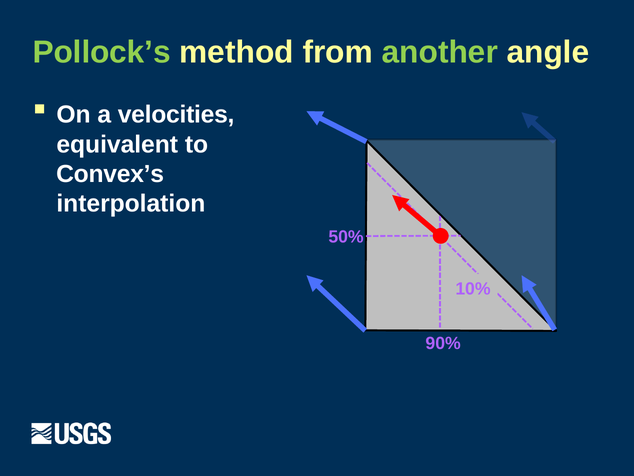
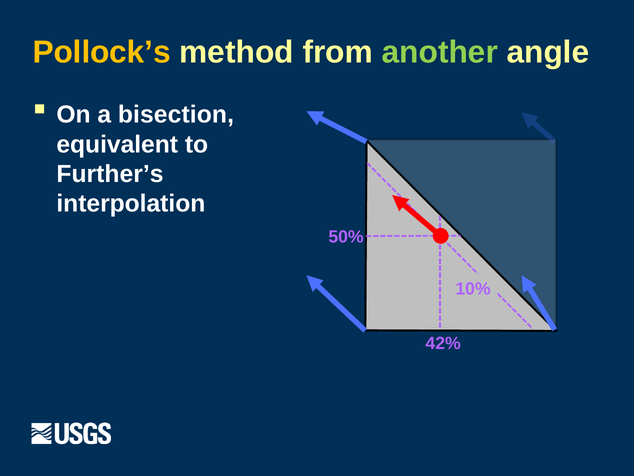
Pollock’s colour: light green -> yellow
velocities: velocities -> bisection
Convex’s: Convex’s -> Further’s
90%: 90% -> 42%
